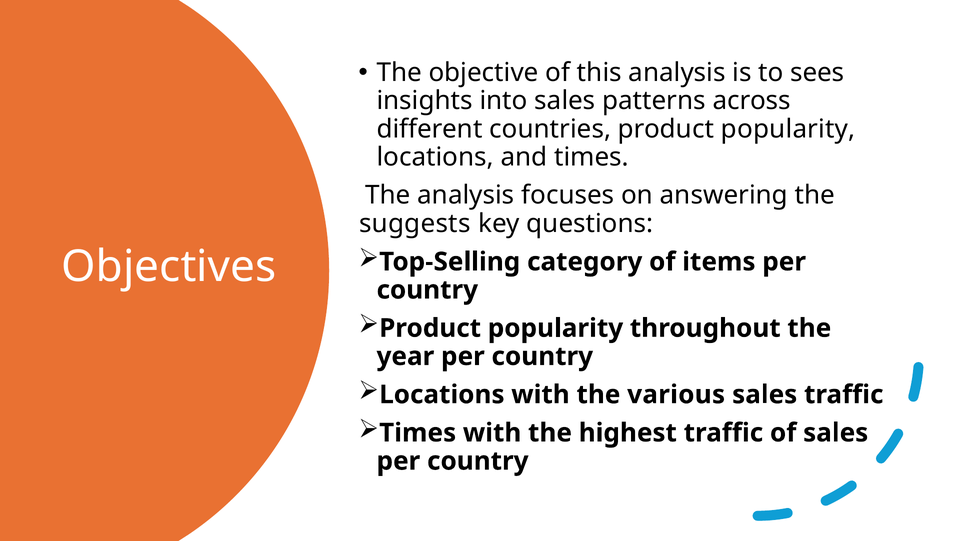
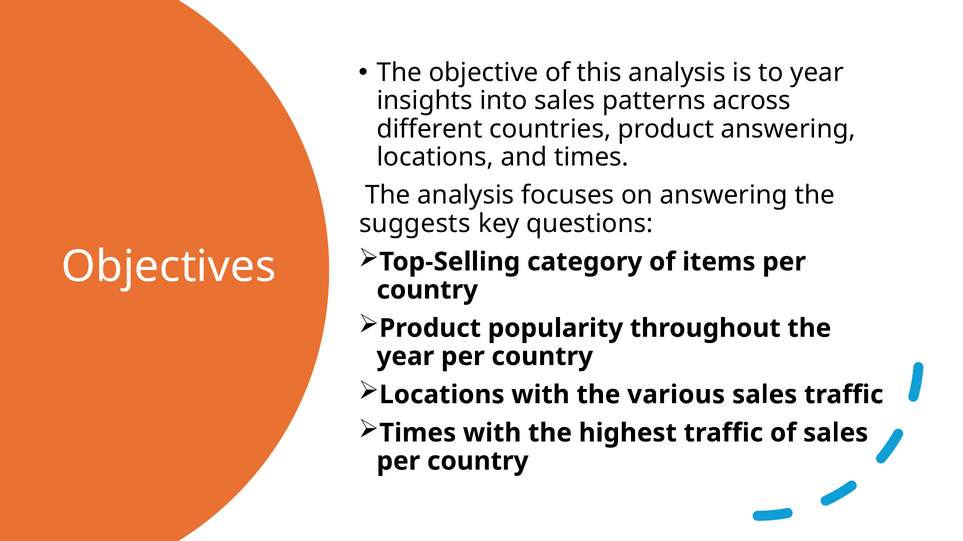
to sees: sees -> year
countries product popularity: popularity -> answering
